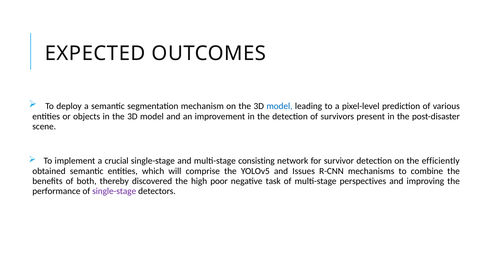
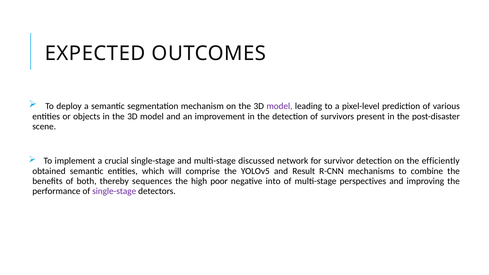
model at (279, 106) colour: blue -> purple
consisting: consisting -> discussed
Issues: Issues -> Result
discovered: discovered -> sequences
task: task -> into
